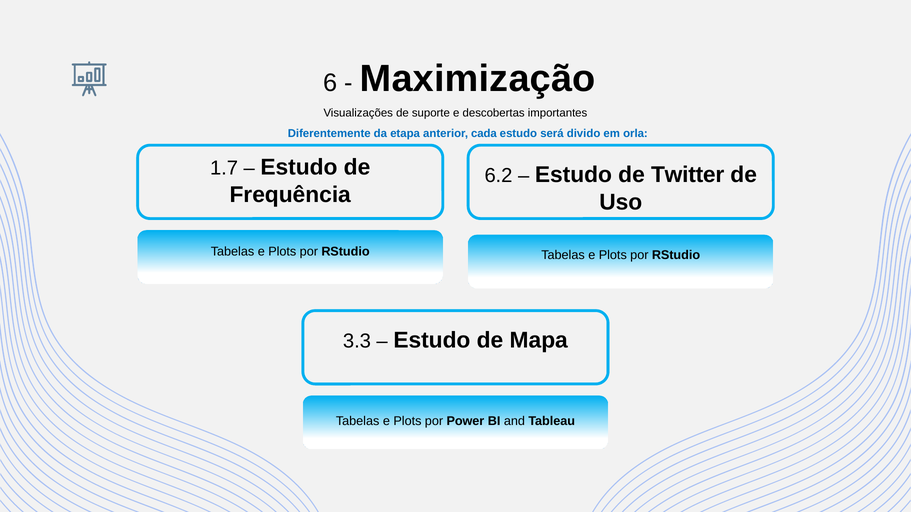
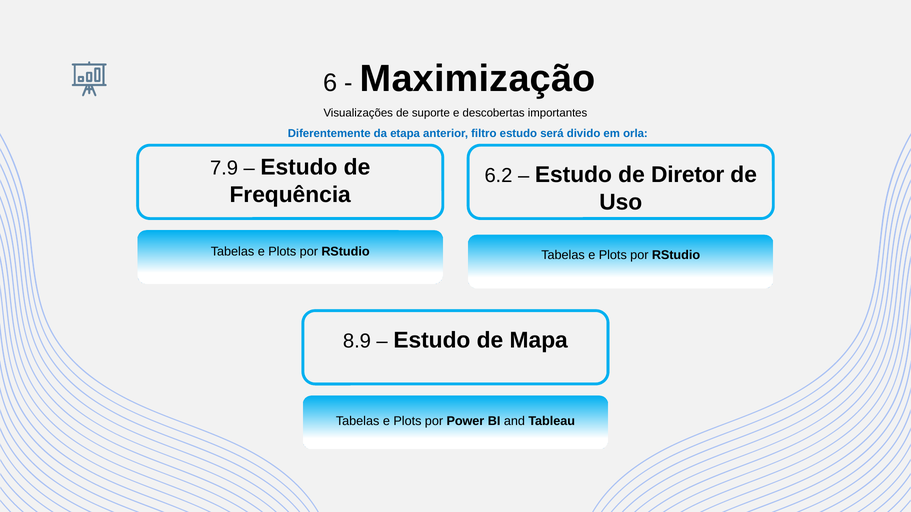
cada: cada -> filtro
1.7: 1.7 -> 7.9
Twitter: Twitter -> Diretor
3.3: 3.3 -> 8.9
